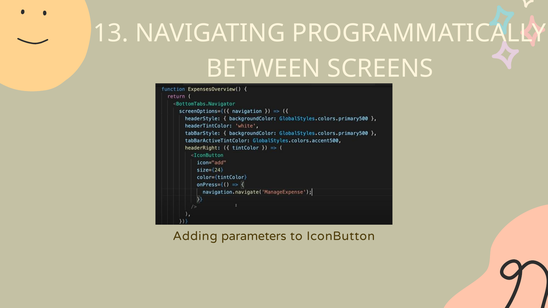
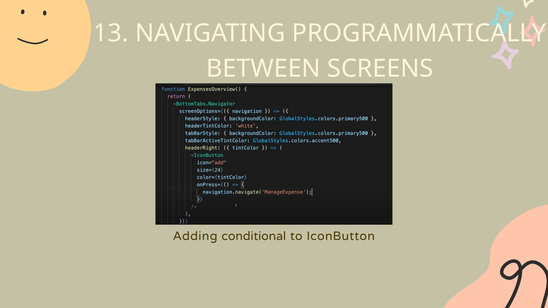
parameters: parameters -> conditional
